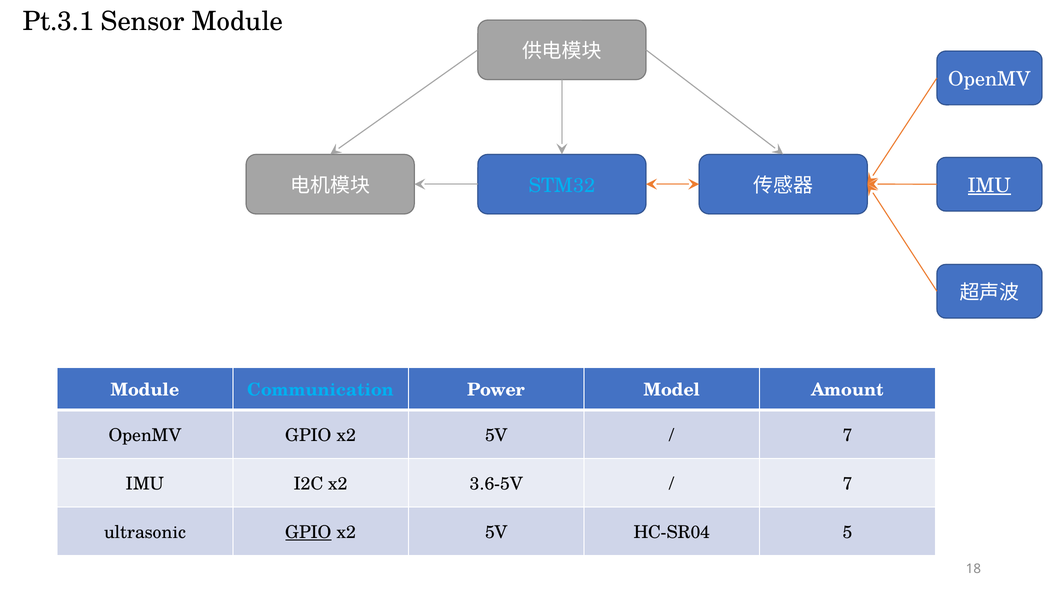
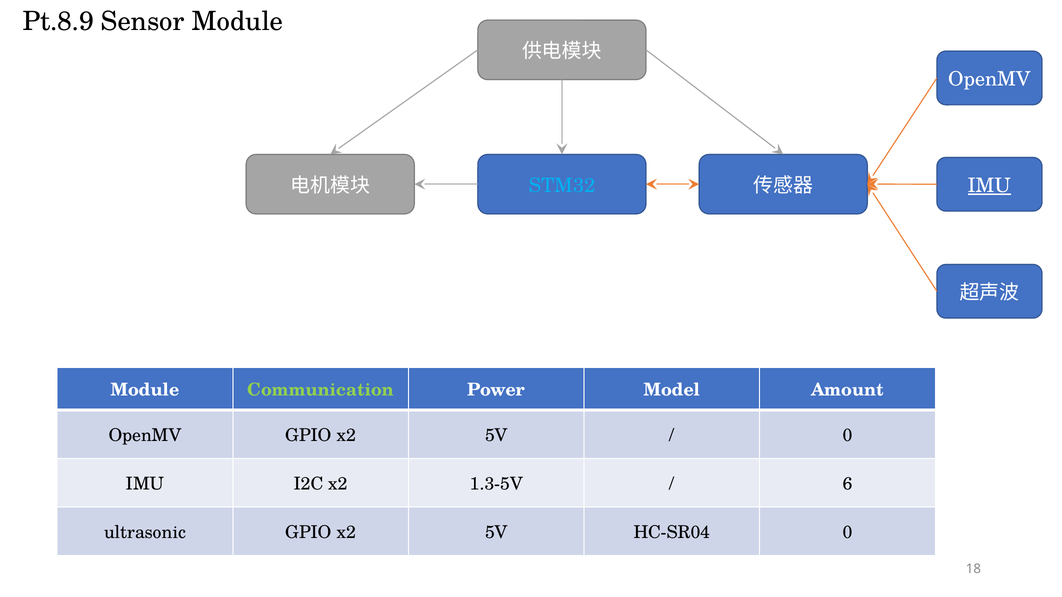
Pt.3.1: Pt.3.1 -> Pt.8.9
Communication colour: light blue -> light green
7 at (848, 436): 7 -> 0
3.6-5V: 3.6-5V -> 1.3-5V
7 at (848, 484): 7 -> 6
GPIO at (309, 533) underline: present -> none
HC-SR04 5: 5 -> 0
